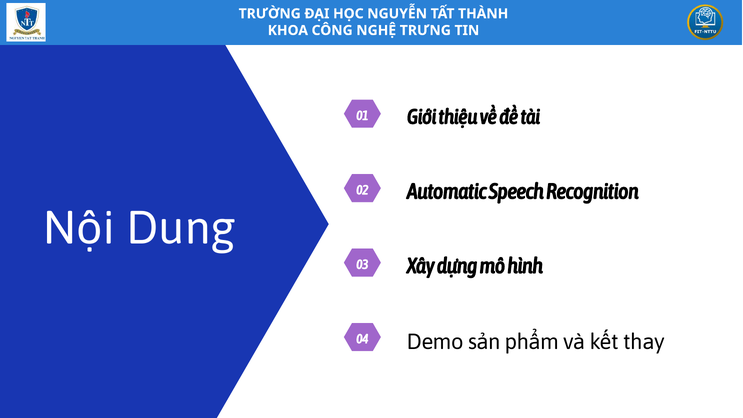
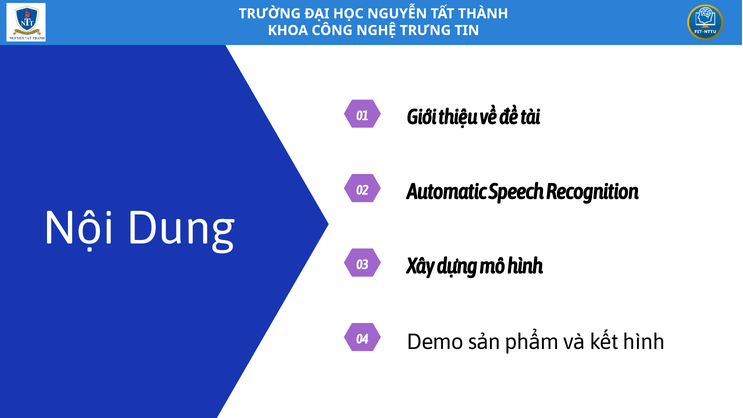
kết thay: thay -> hình
